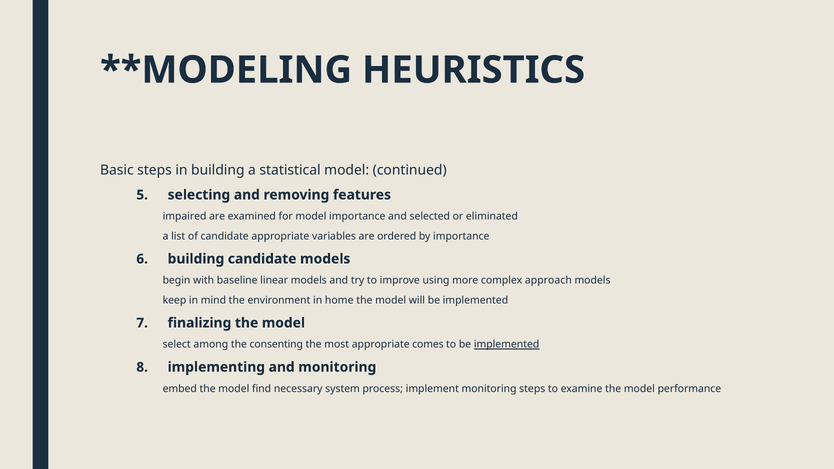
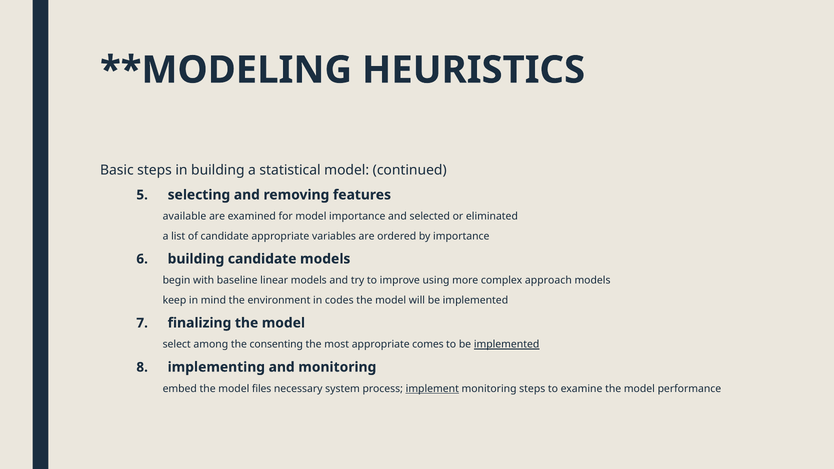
impaired: impaired -> available
home: home -> codes
find: find -> files
implement underline: none -> present
